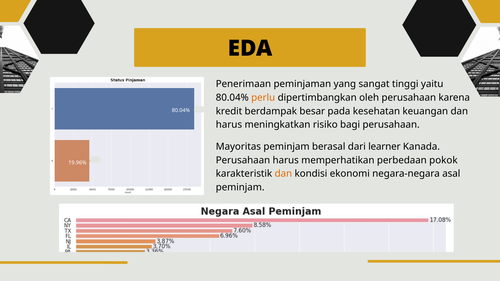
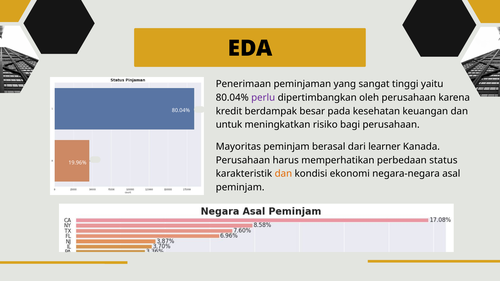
perlu colour: orange -> purple
harus at (229, 125): harus -> untuk
pokok: pokok -> status
